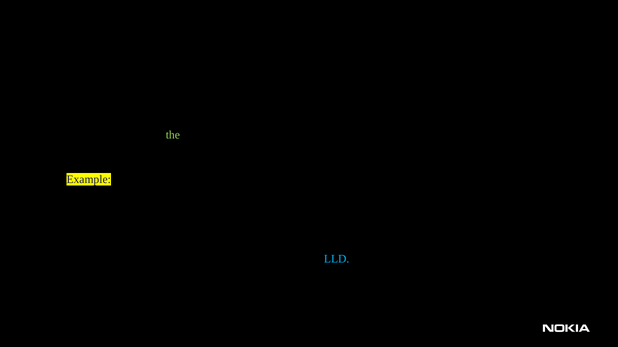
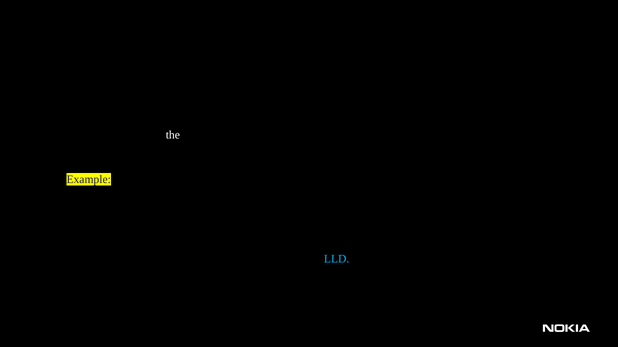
the at (173, 135) colour: light green -> white
